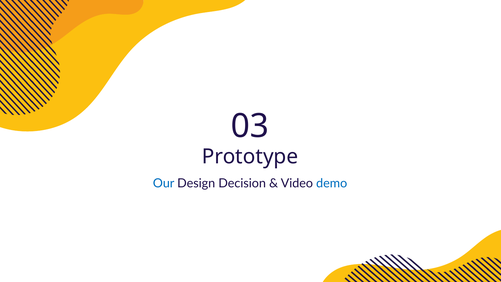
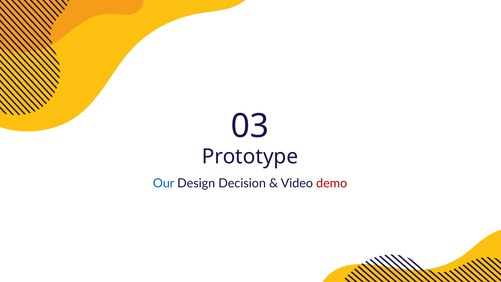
demo colour: blue -> red
